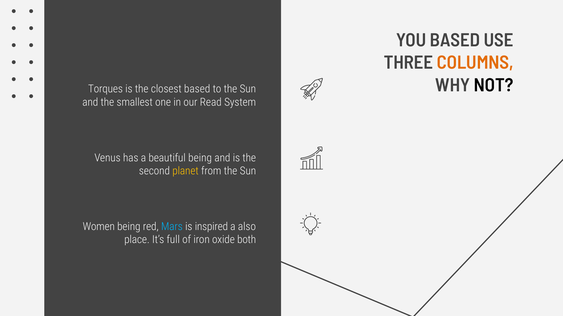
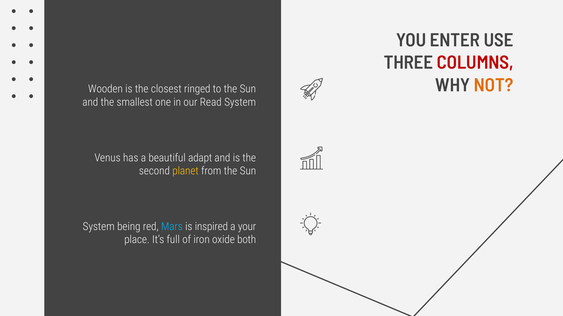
YOU BASED: BASED -> ENTER
COLUMNS colour: orange -> red
NOT colour: black -> orange
Torques: Torques -> Wooden
closest based: based -> ringed
beautiful being: being -> adapt
Women at (99, 227): Women -> System
also: also -> your
